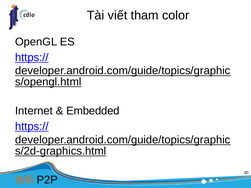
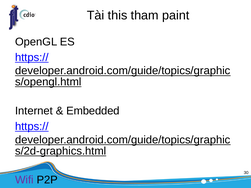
viết: viết -> this
color: color -> paint
Wifi colour: orange -> purple
